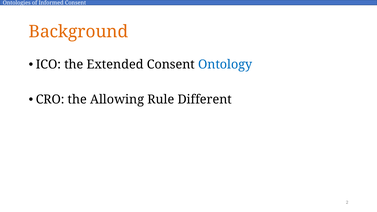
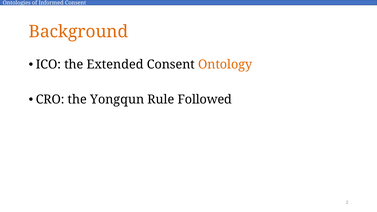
Ontology colour: blue -> orange
Allowing: Allowing -> Yongqun
Different: Different -> Followed
